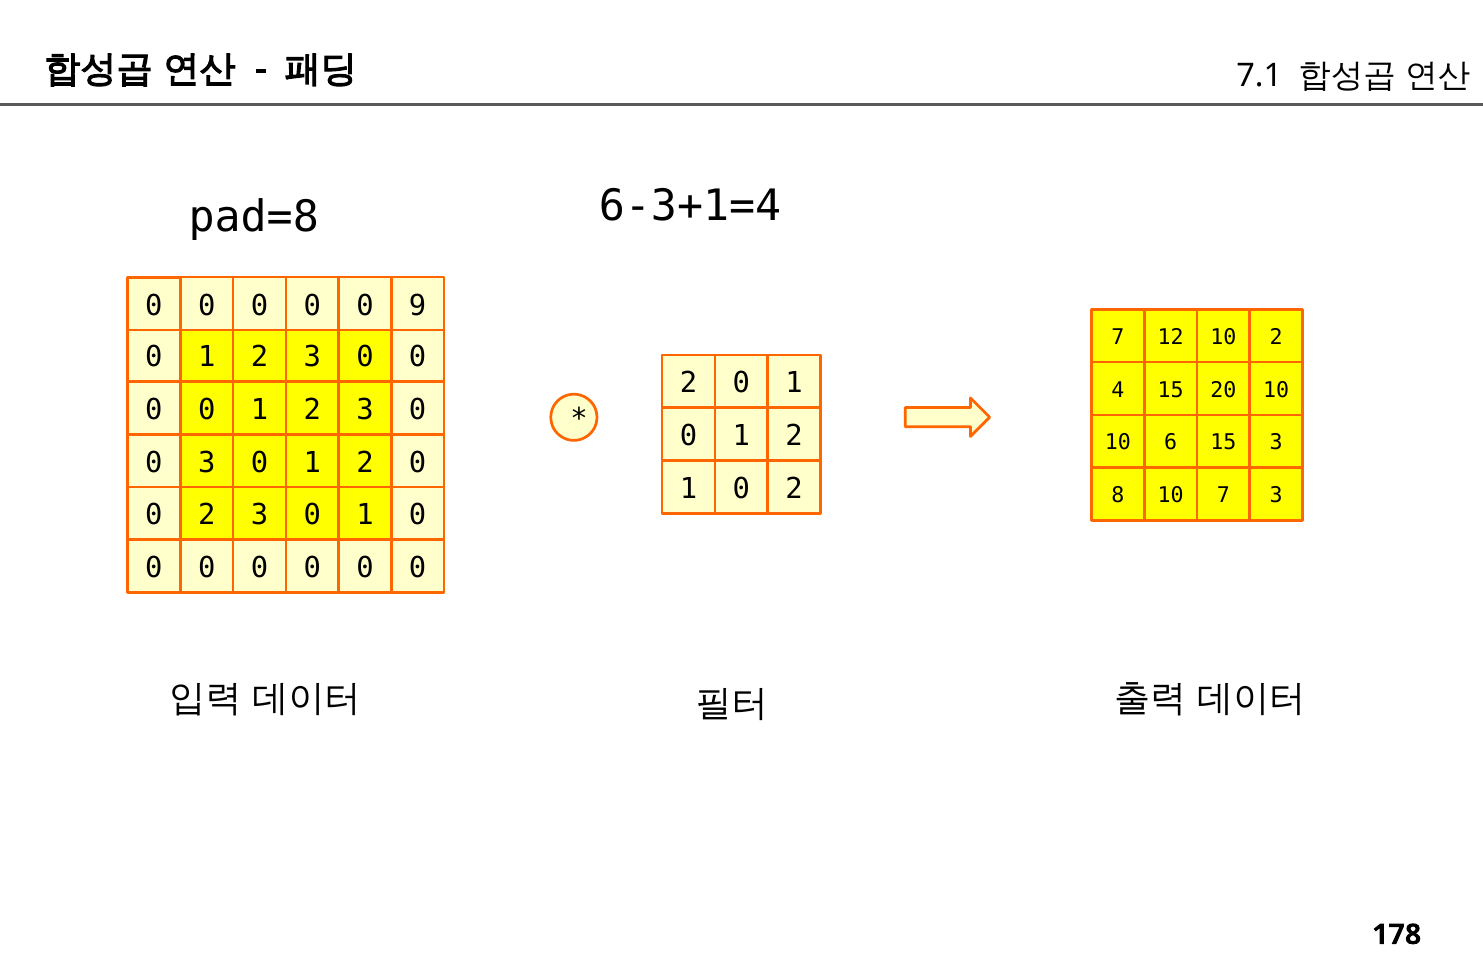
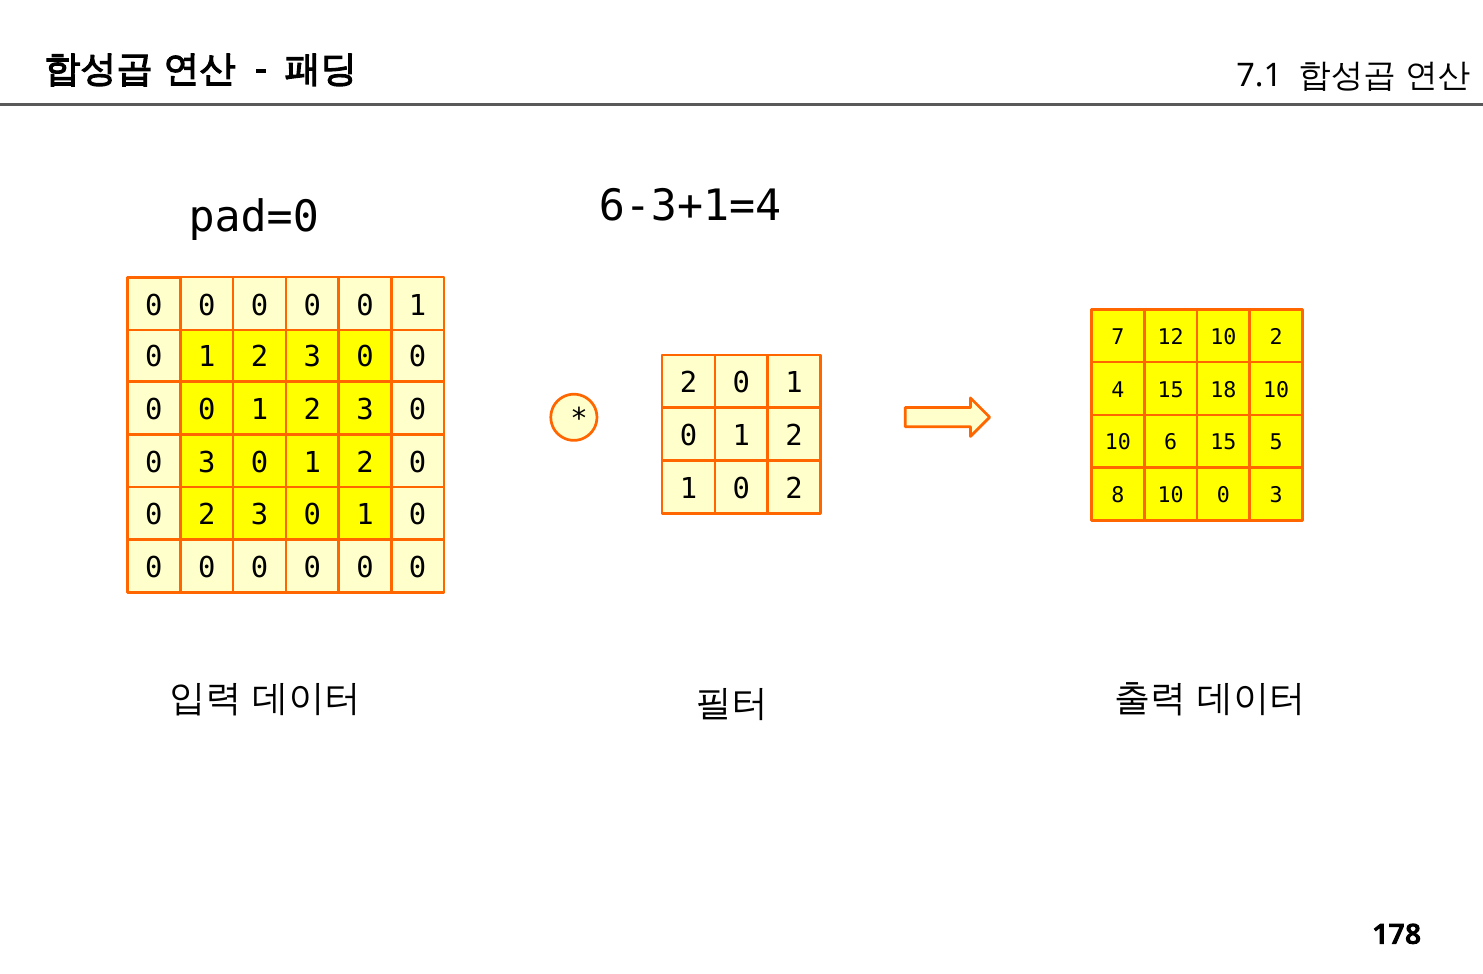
pad=8: pad=8 -> pad=0
0 0 0 9: 9 -> 1
20: 20 -> 18
15 3: 3 -> 5
10 7: 7 -> 0
